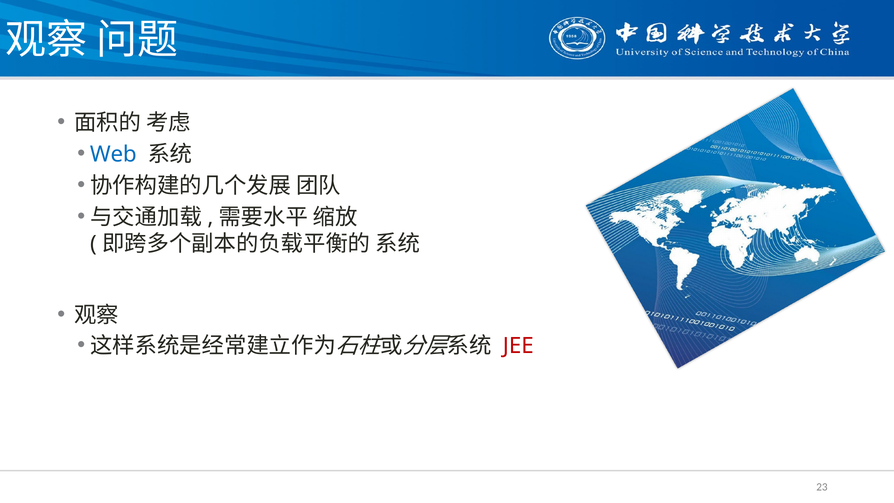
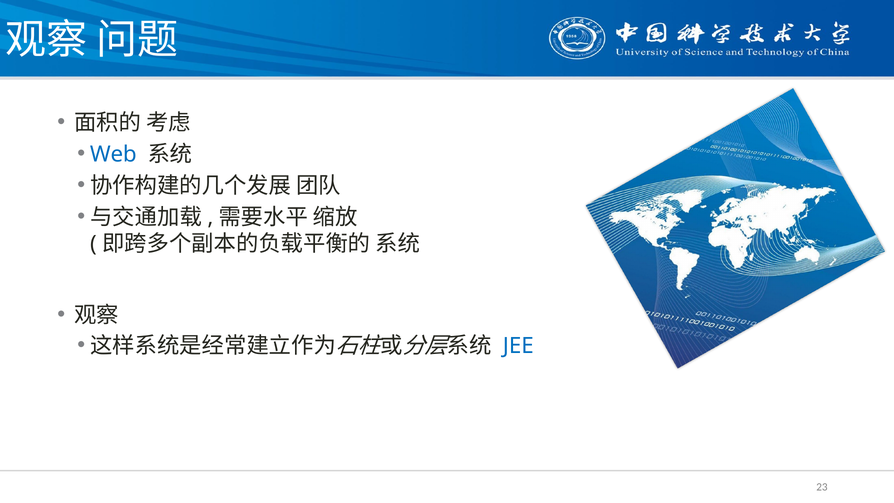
JEE colour: red -> blue
